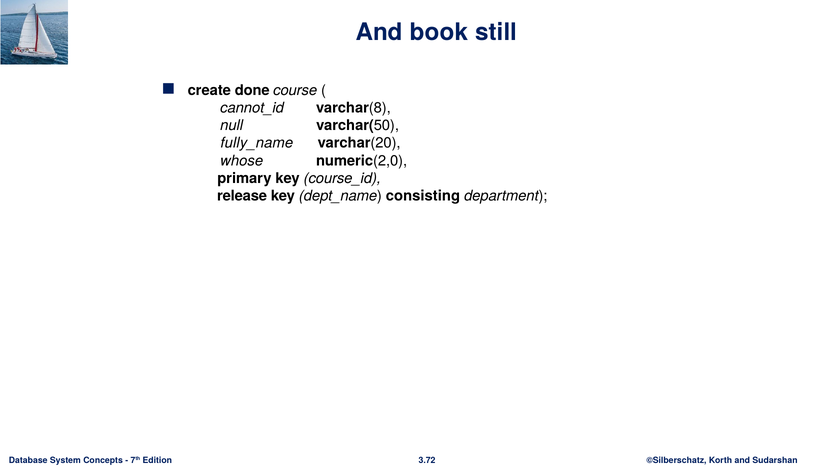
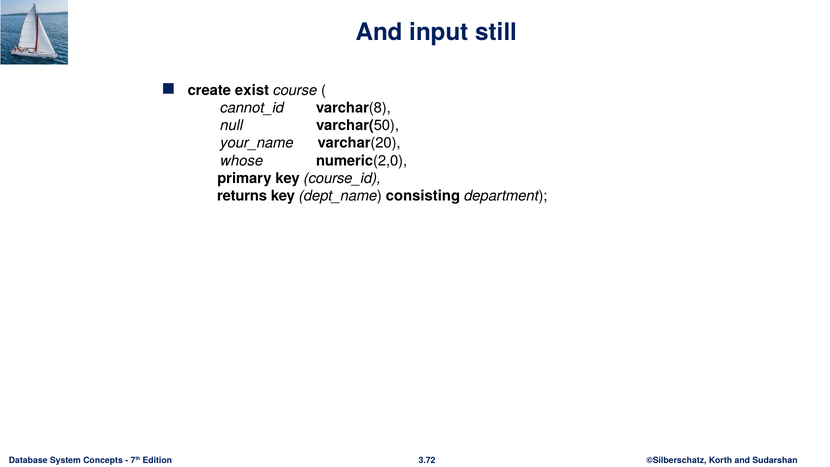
book: book -> input
done: done -> exist
fully_name: fully_name -> your_name
release: release -> returns
